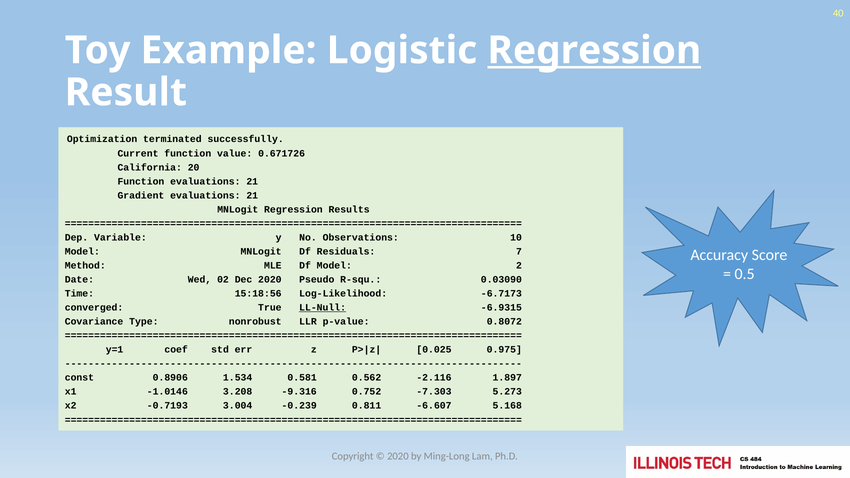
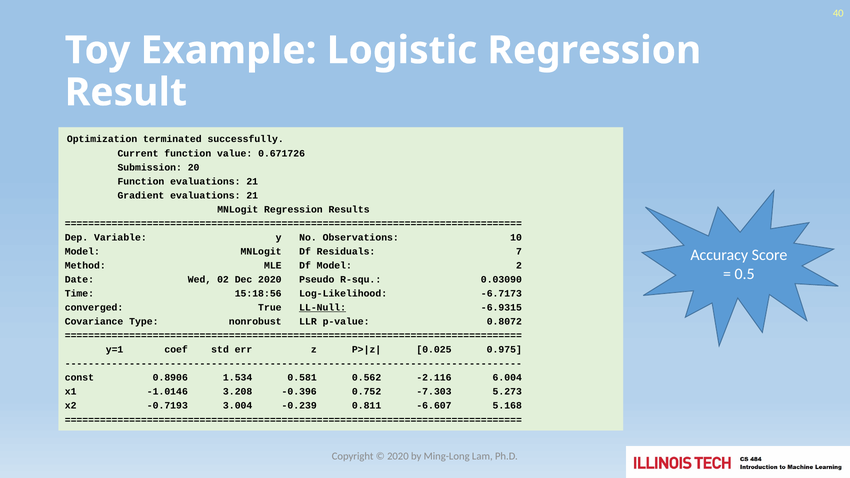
Regression at (594, 50) underline: present -> none
California: California -> Submission
1.897: 1.897 -> 6.004
-9.316: -9.316 -> -0.396
